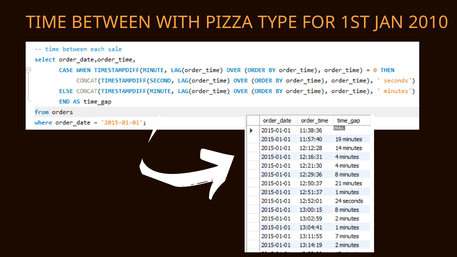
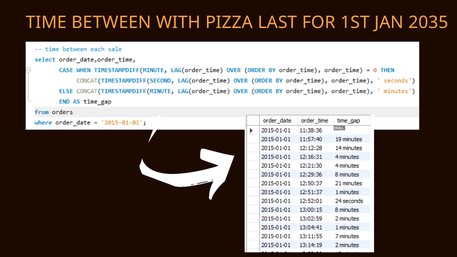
TYPE: TYPE -> LAST
2010: 2010 -> 2035
